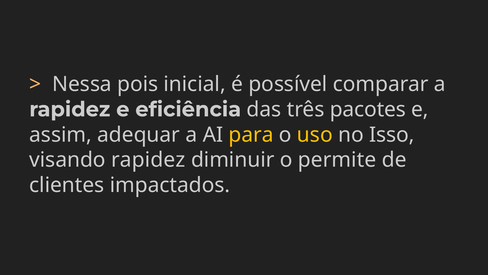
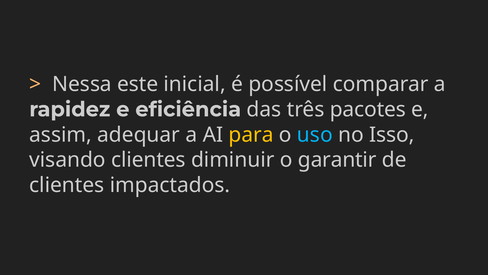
pois: pois -> este
uso colour: yellow -> light blue
visando rapidez: rapidez -> clientes
permite: permite -> garantir
